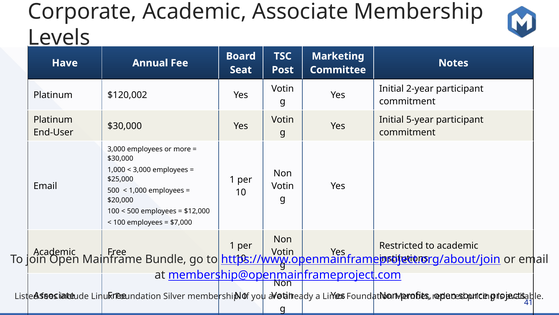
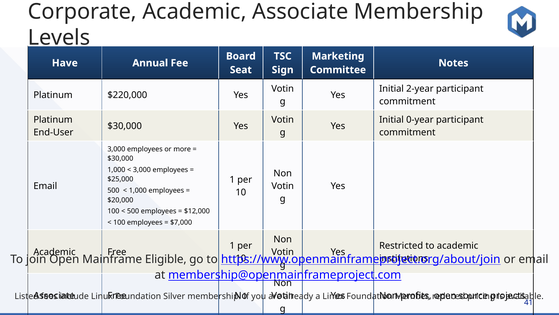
Post: Post -> Sign
$120,002: $120,002 -> $220,000
5-year: 5-year -> 0-year
Bundle: Bundle -> Eligible
